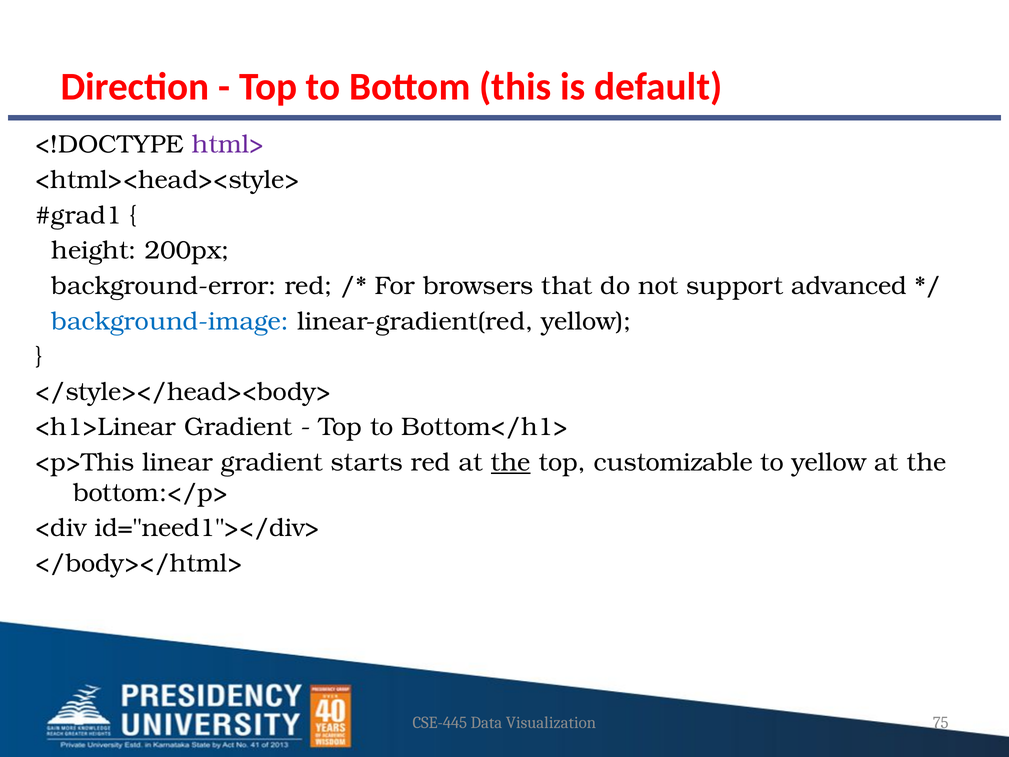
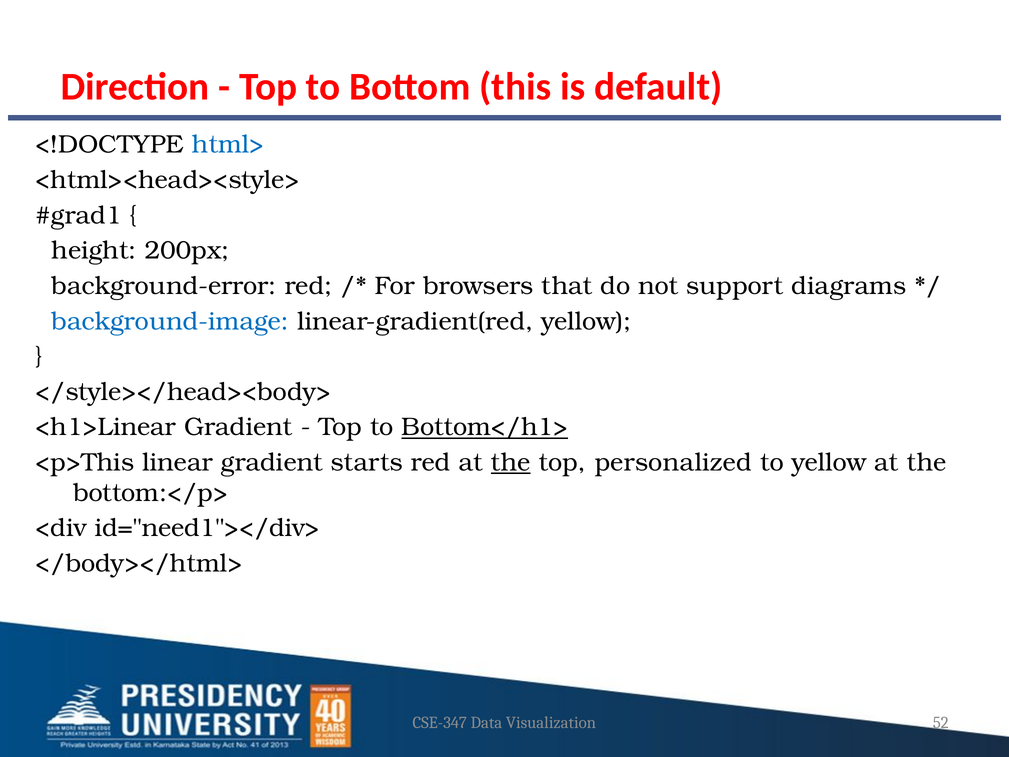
html> colour: purple -> blue
advanced: advanced -> diagrams
Bottom</h1> underline: none -> present
customizable: customizable -> personalized
CSE-445: CSE-445 -> CSE-347
75: 75 -> 52
